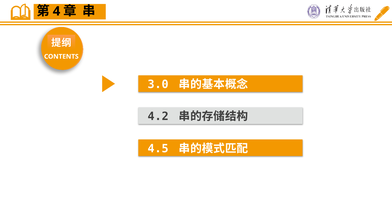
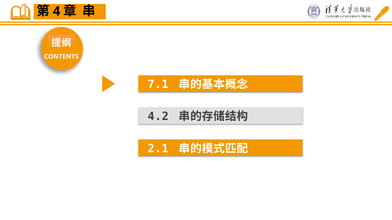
3.0: 3.0 -> 7.1
4.5: 4.5 -> 2.1
